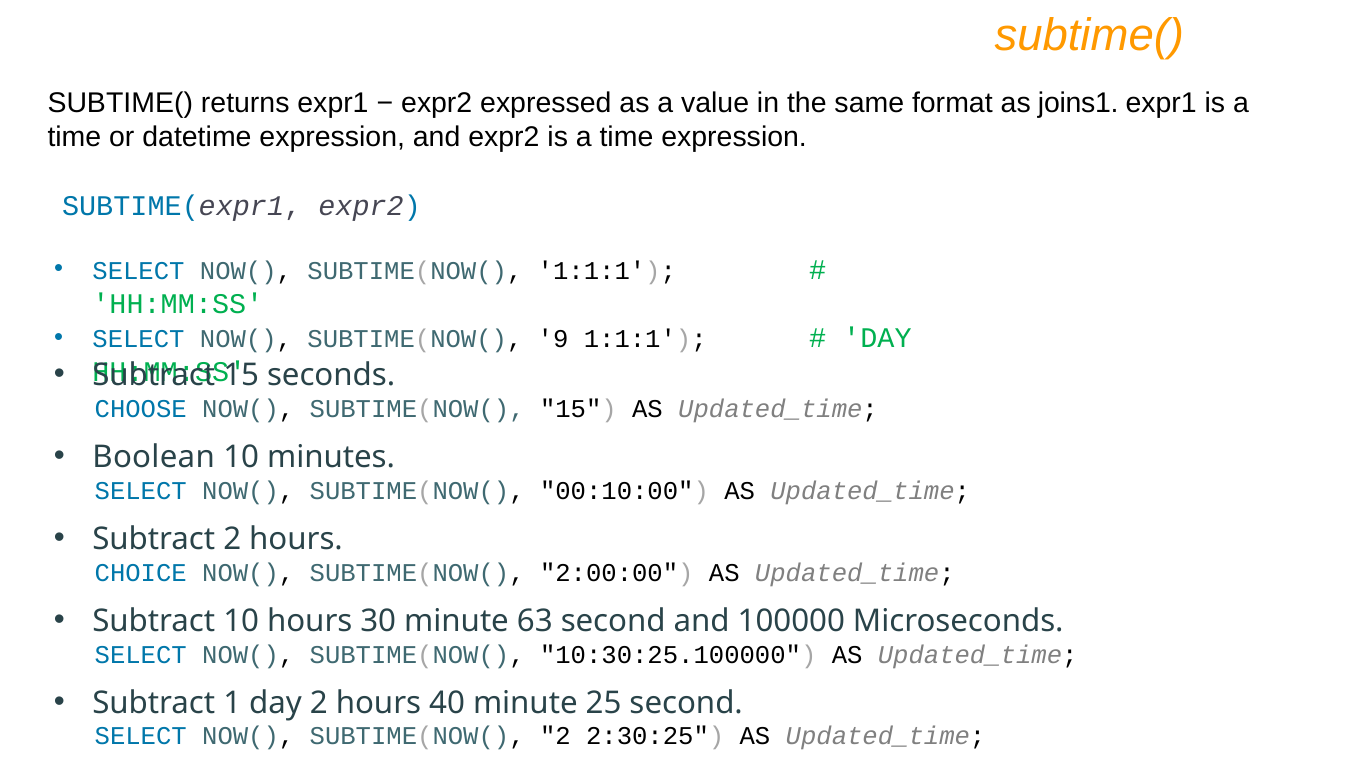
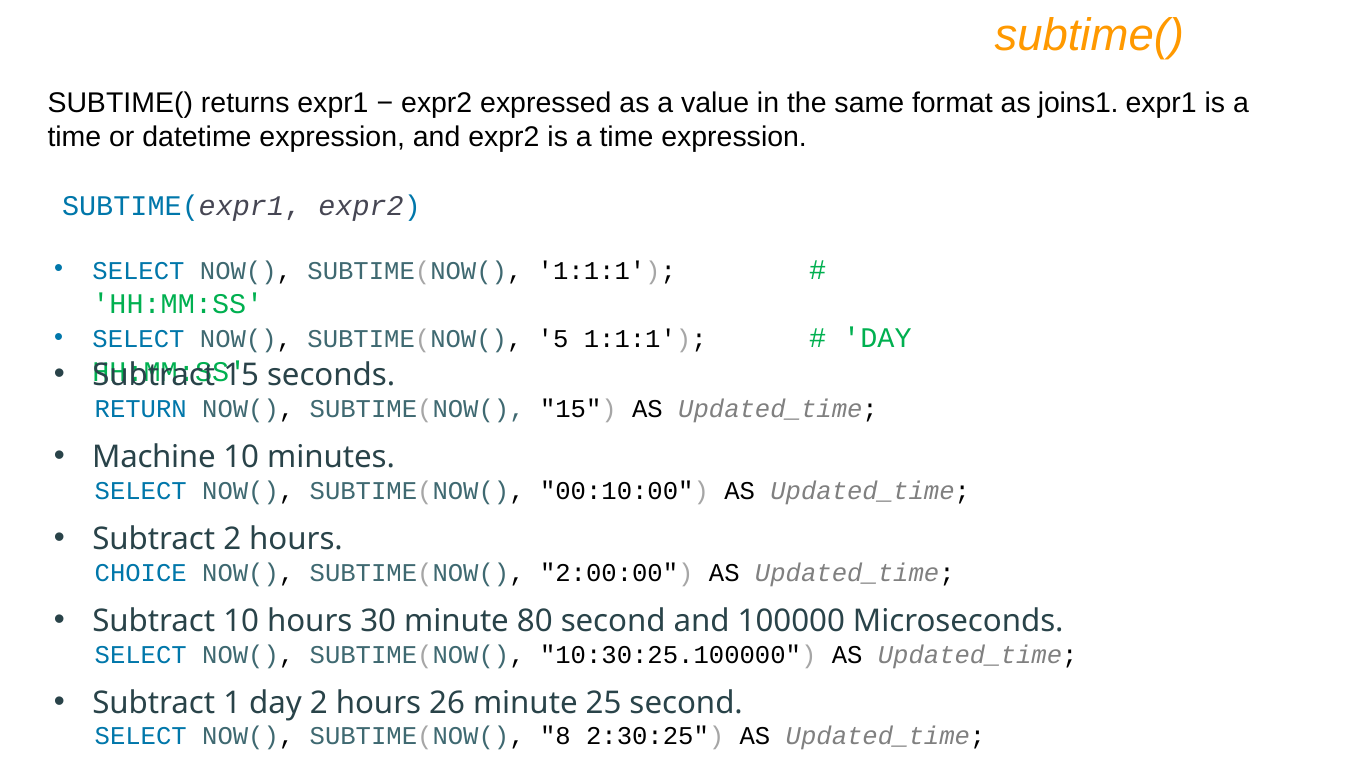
9: 9 -> 5
CHOOSE: CHOOSE -> RETURN
Boolean: Boolean -> Machine
63: 63 -> 80
40: 40 -> 26
SUBTIME(NOW( 2: 2 -> 8
